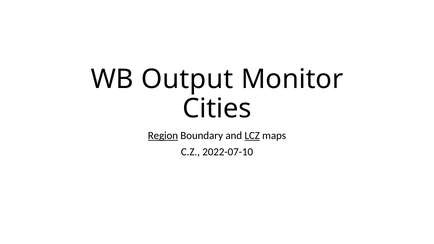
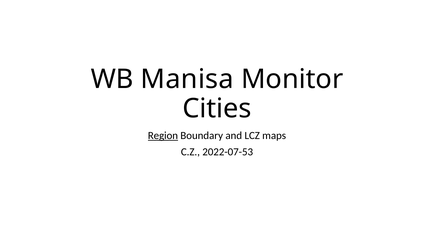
Output: Output -> Manisa
LCZ underline: present -> none
2022-07-10: 2022-07-10 -> 2022-07-53
